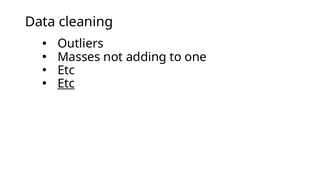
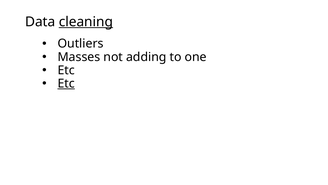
cleaning underline: none -> present
